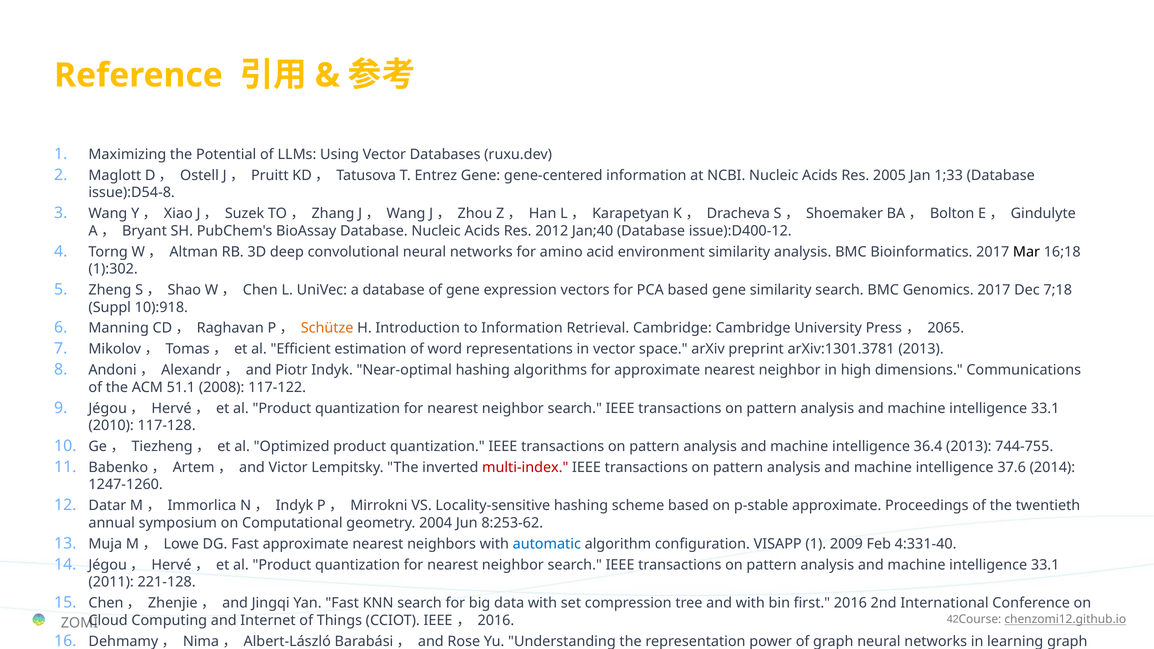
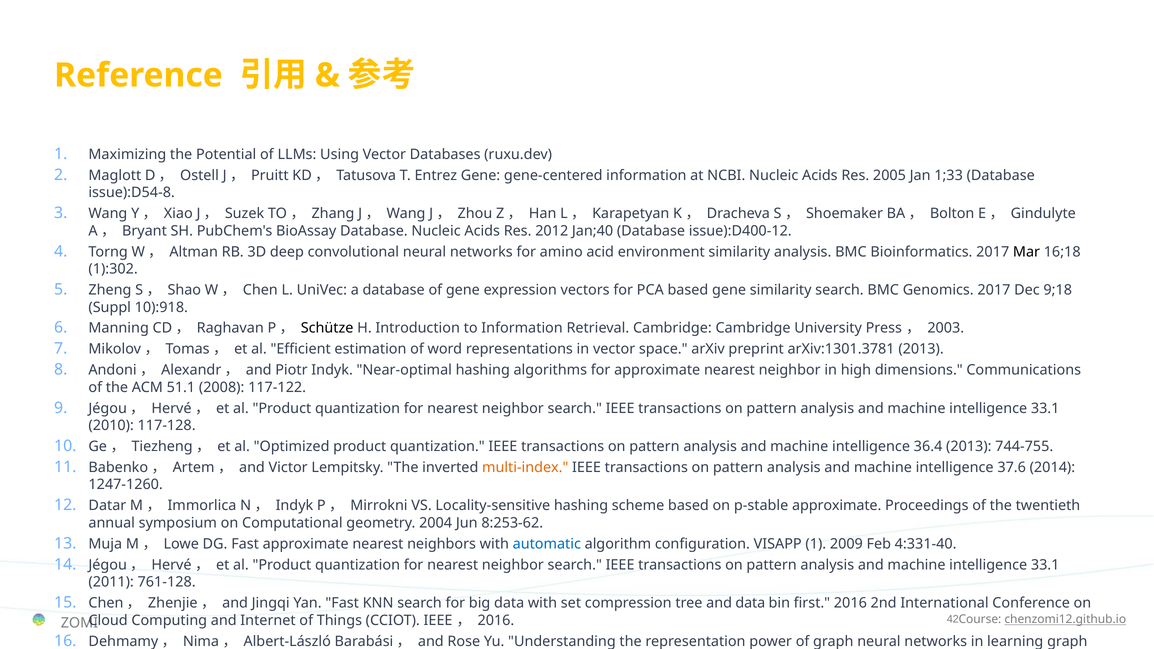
7;18: 7;18 -> 9;18
Schütze colour: orange -> black
2065: 2065 -> 2003
multi-index at (525, 467) colour: red -> orange
221-128: 221-128 -> 761-128
and with: with -> data
